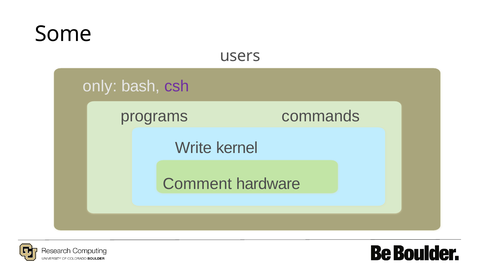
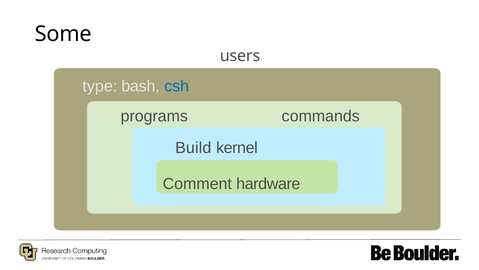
only: only -> type
csh colour: purple -> blue
Write: Write -> Build
